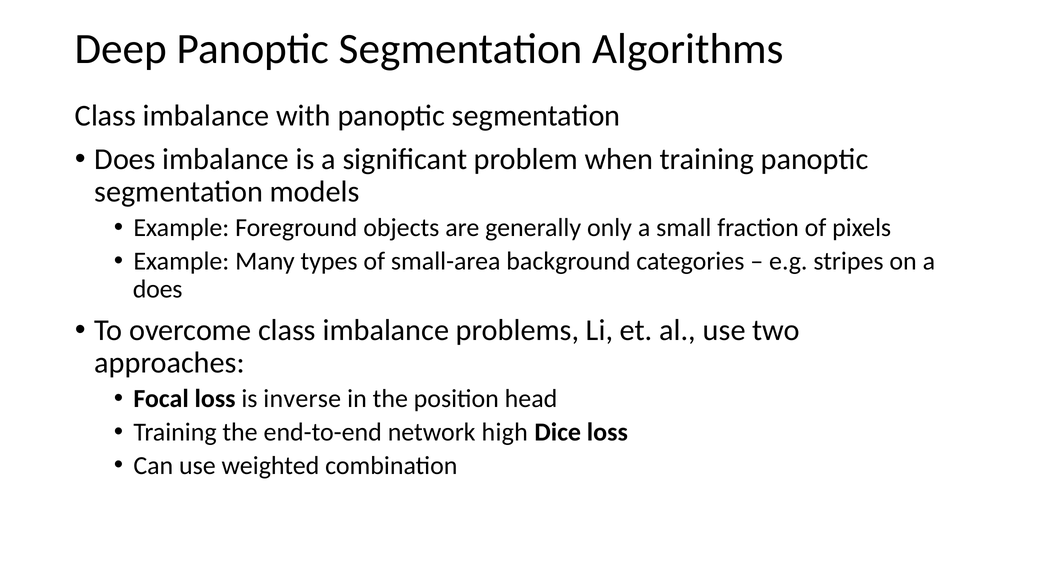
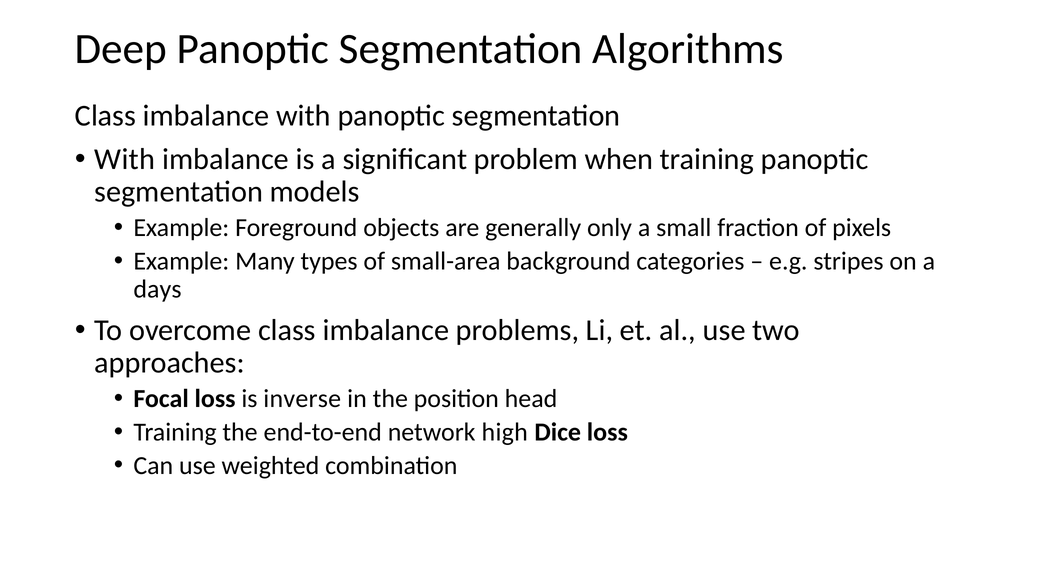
Does at (125, 159): Does -> With
does at (158, 289): does -> days
